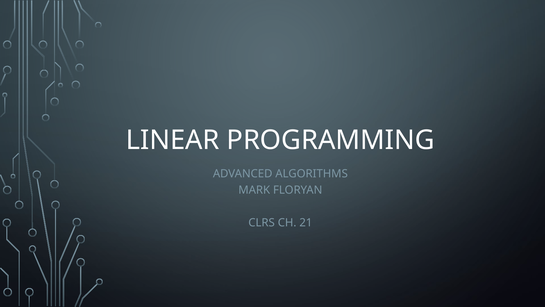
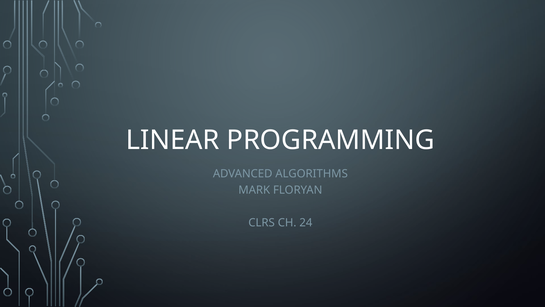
21: 21 -> 24
